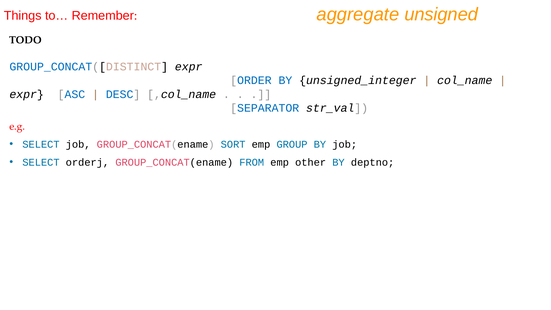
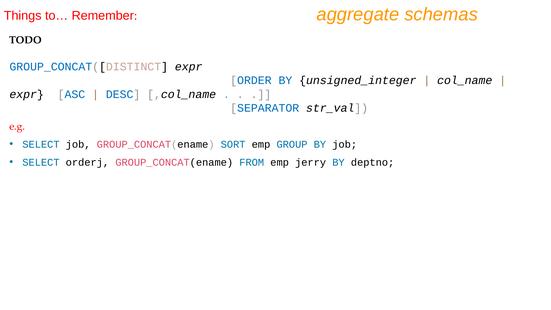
unsigned: unsigned -> schemas
other: other -> jerry
